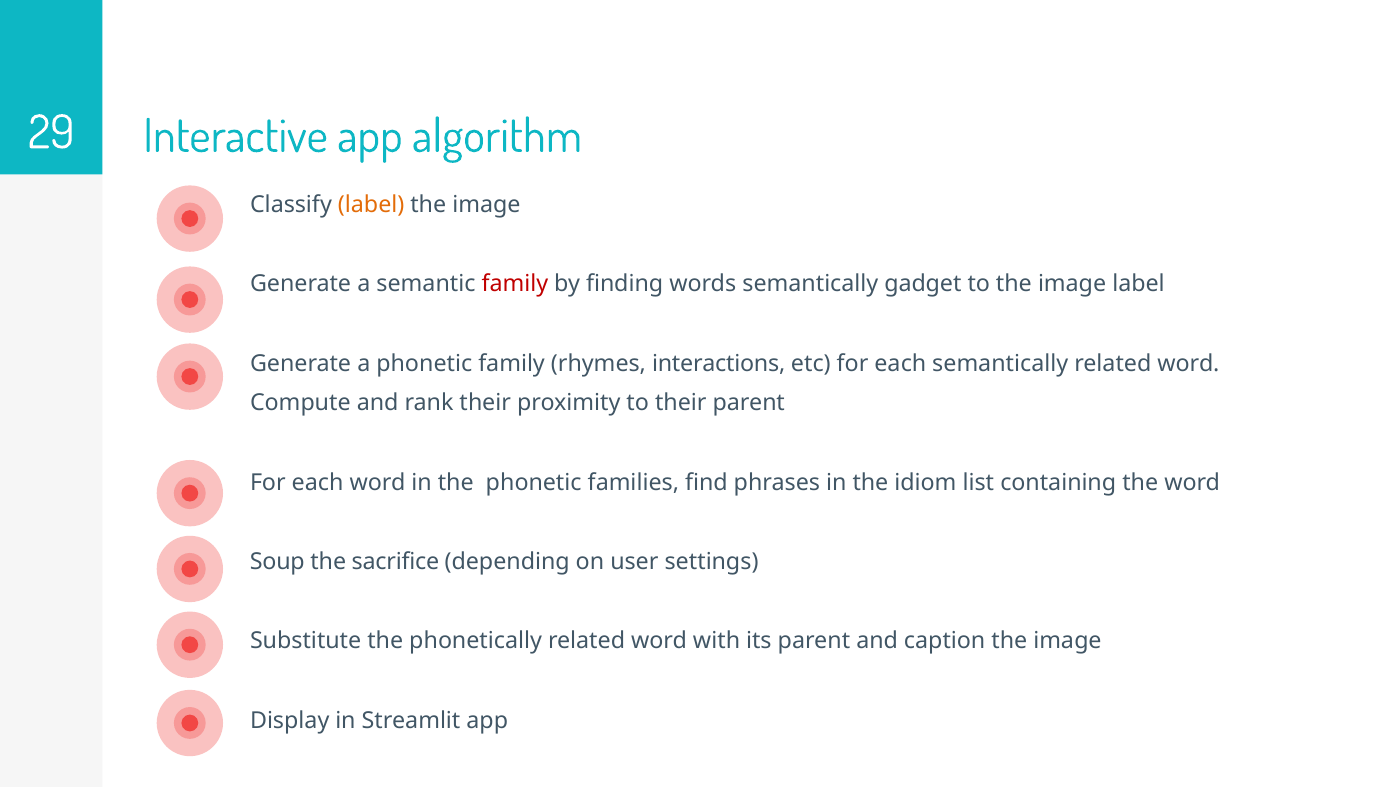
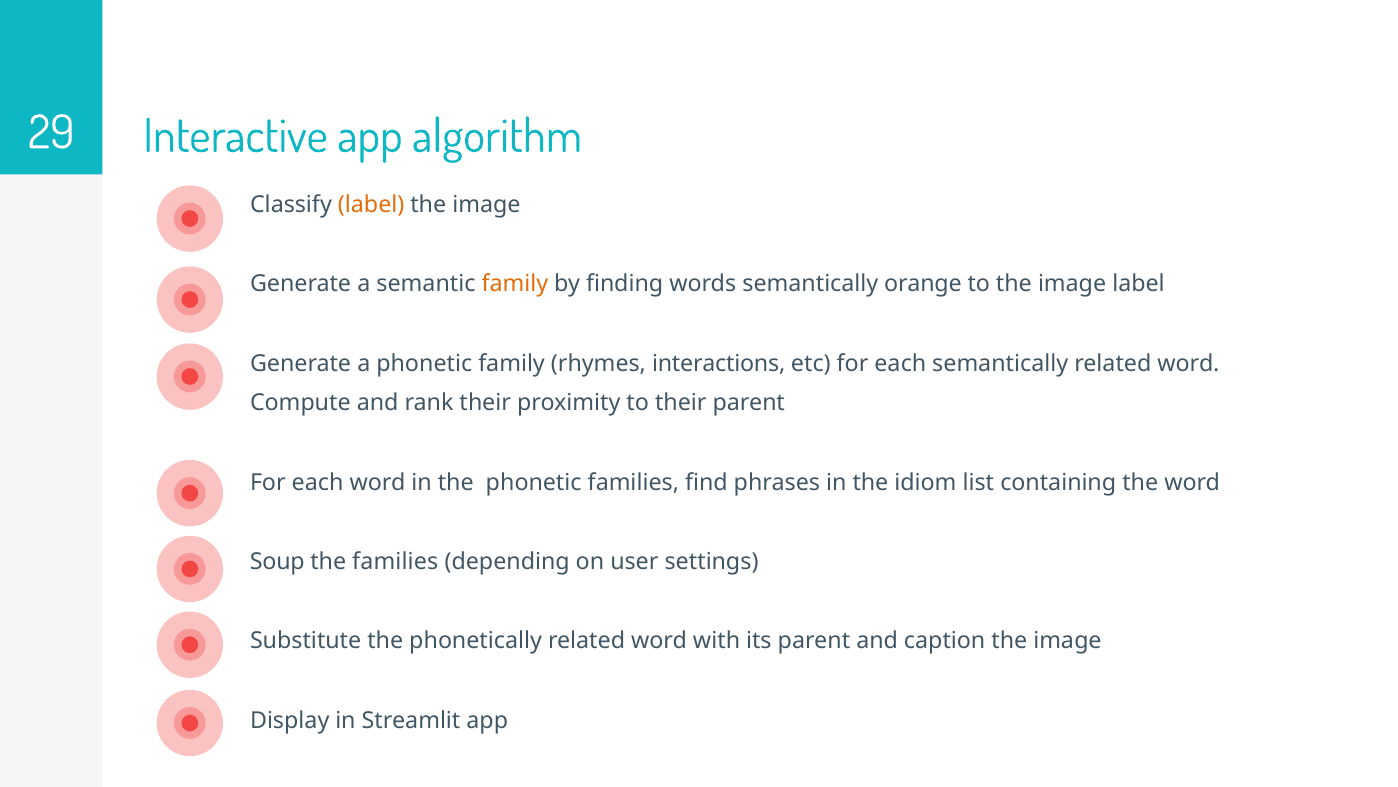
family at (515, 284) colour: red -> orange
gadget: gadget -> orange
the sacrifice: sacrifice -> families
